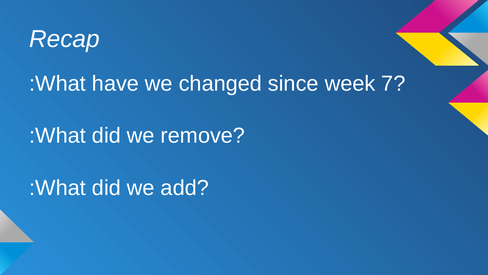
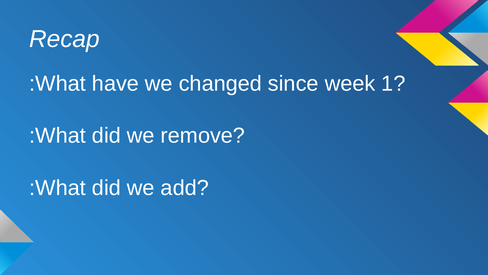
7: 7 -> 1
